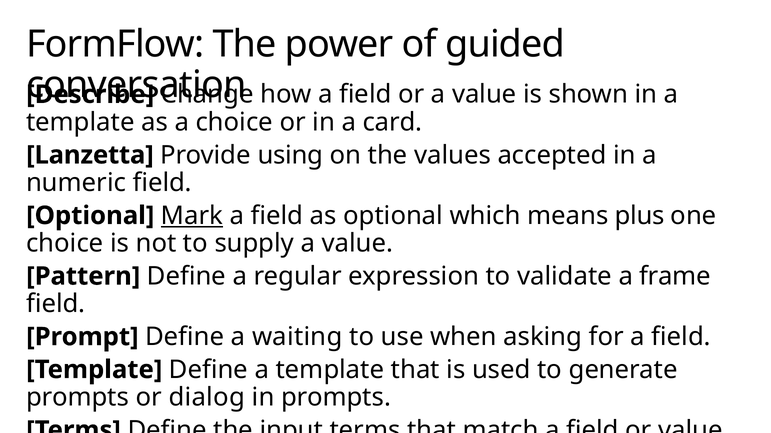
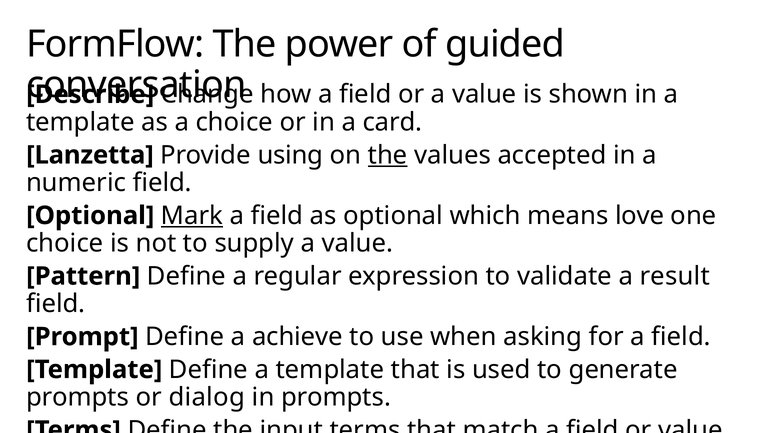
the at (388, 155) underline: none -> present
plus: plus -> love
frame: frame -> result
waiting: waiting -> achieve
